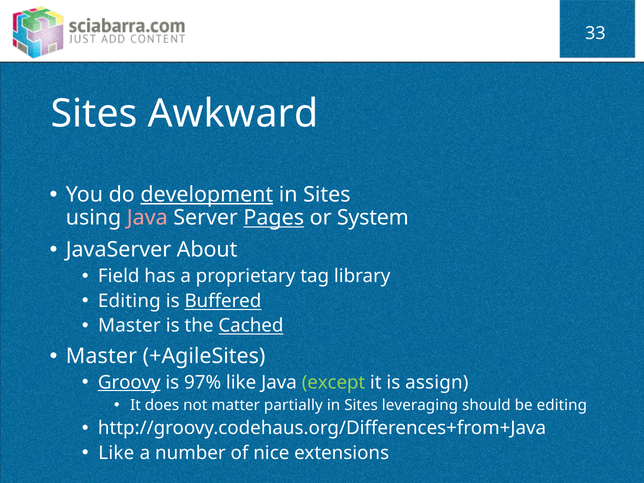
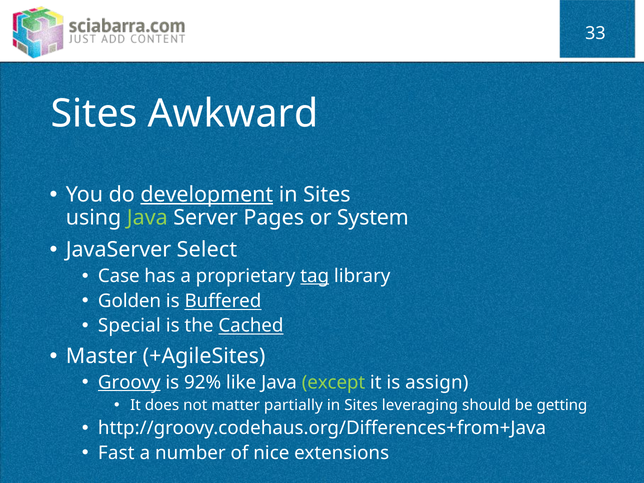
Java at (147, 218) colour: pink -> light green
Pages underline: present -> none
About: About -> Select
Field: Field -> Case
tag underline: none -> present
Editing at (129, 301): Editing -> Golden
Master at (129, 326): Master -> Special
97%: 97% -> 92%
be editing: editing -> getting
Like at (116, 453): Like -> Fast
